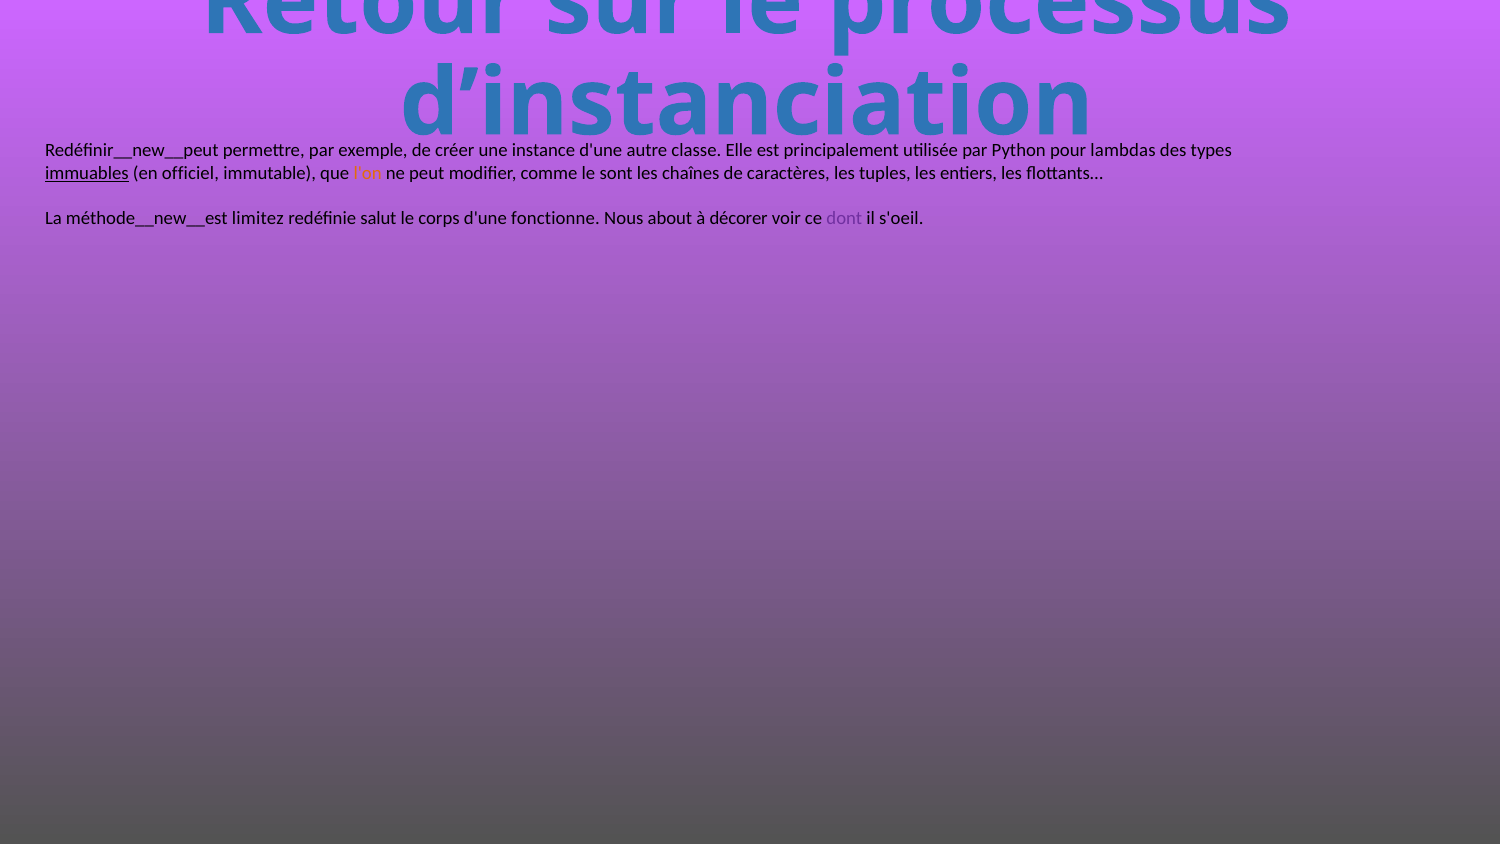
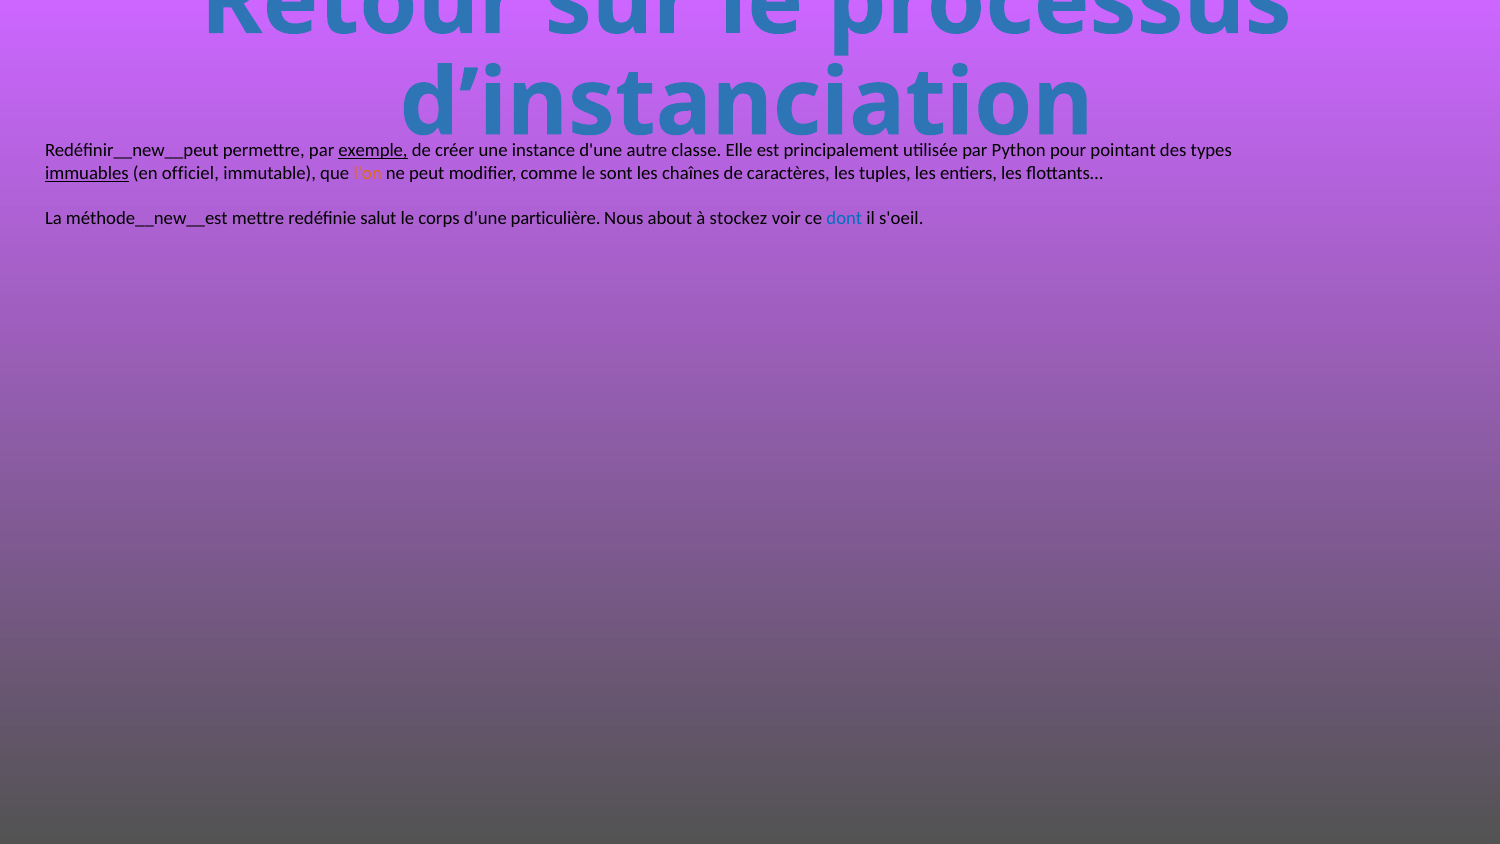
exemple underline: none -> present
lambdas: lambdas -> pointant
limitez: limitez -> mettre
fonctionne: fonctionne -> particulière
décorer: décorer -> stockez
dont colour: purple -> blue
